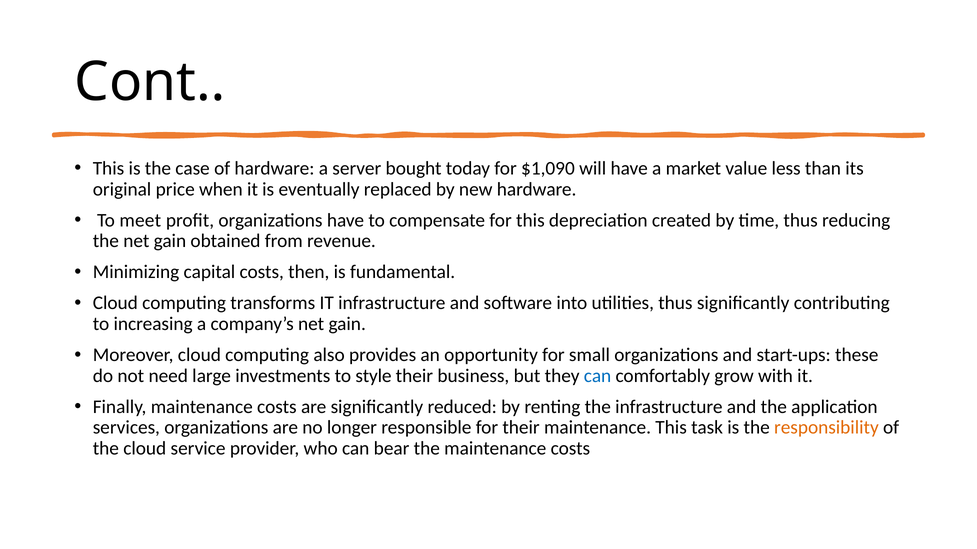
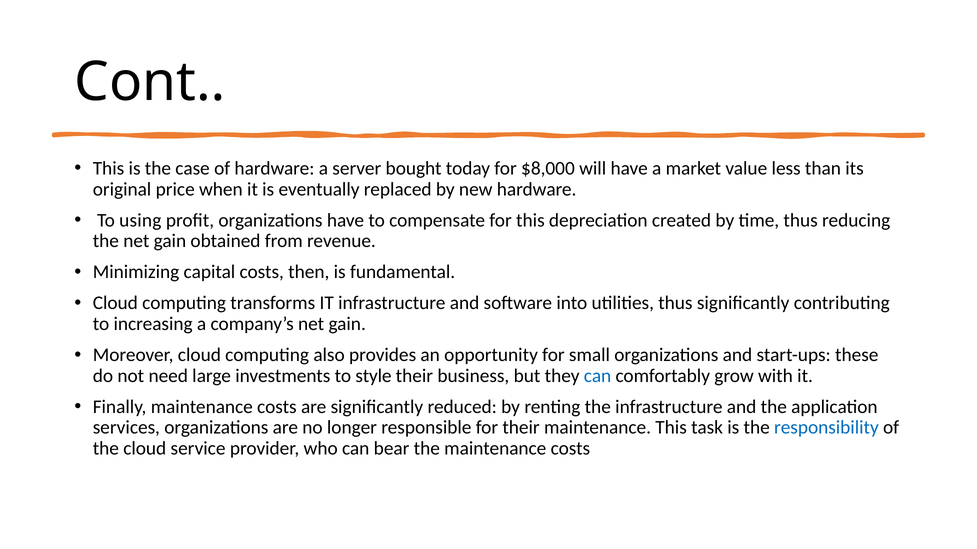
$1,090: $1,090 -> $8,000
meet: meet -> using
responsibility colour: orange -> blue
